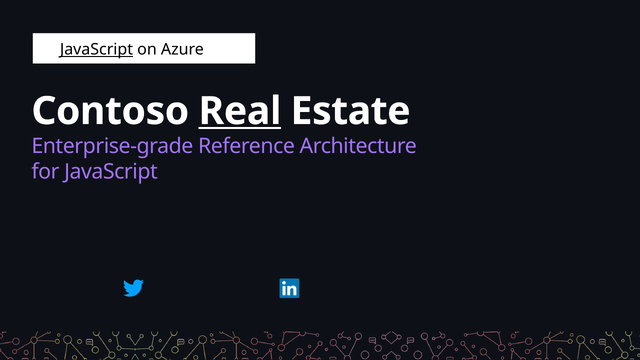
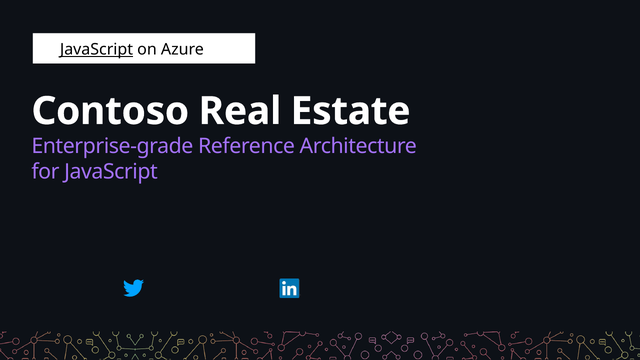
Real underline: present -> none
